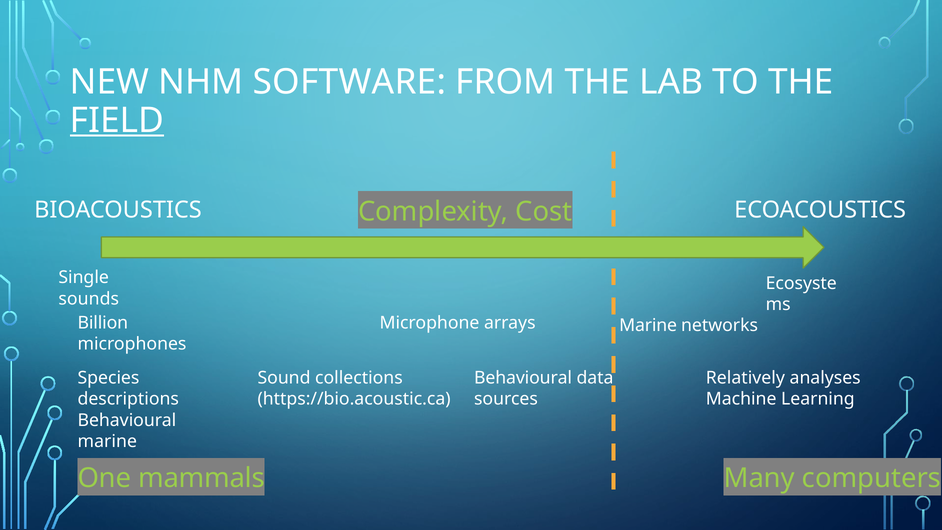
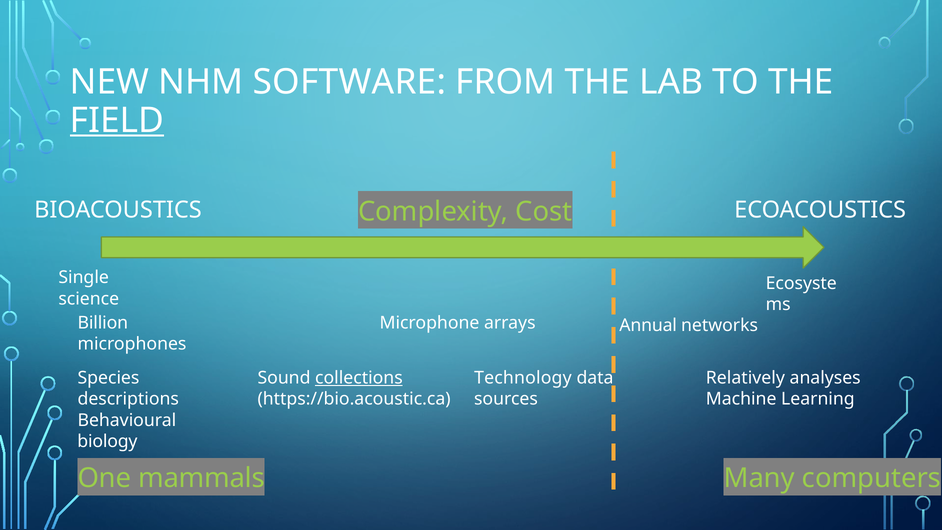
sounds: sounds -> science
arrays Marine: Marine -> Annual
collections underline: none -> present
Behavioural at (523, 378): Behavioural -> Technology
marine at (107, 441): marine -> biology
